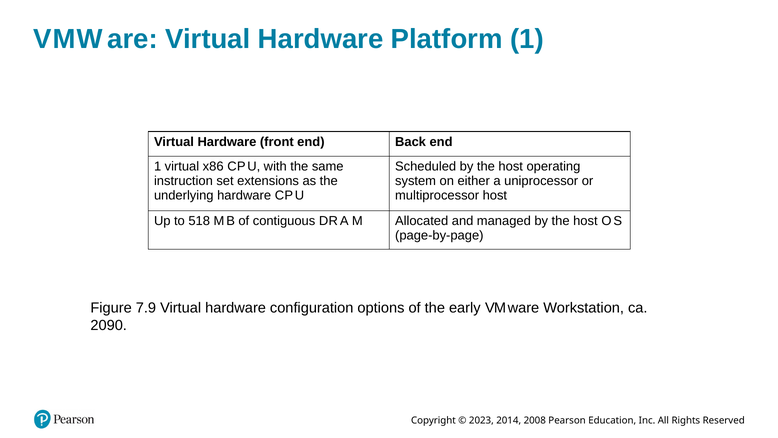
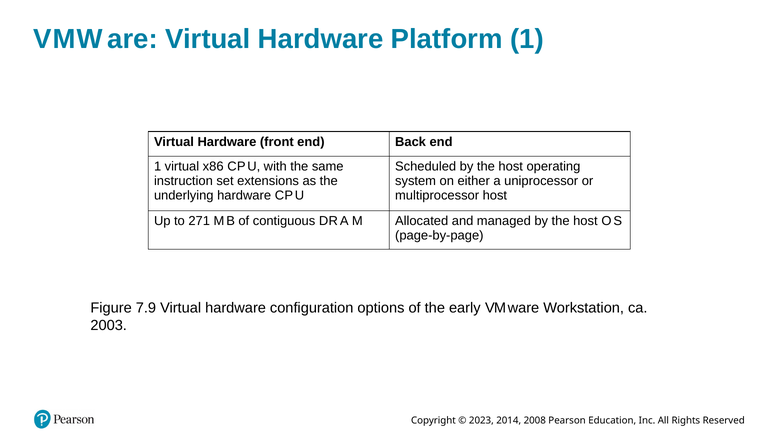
518: 518 -> 271
2090: 2090 -> 2003
